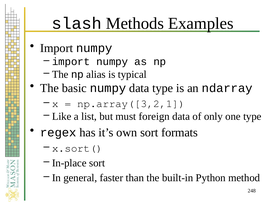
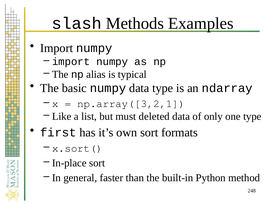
foreign: foreign -> deleted
regex: regex -> first
